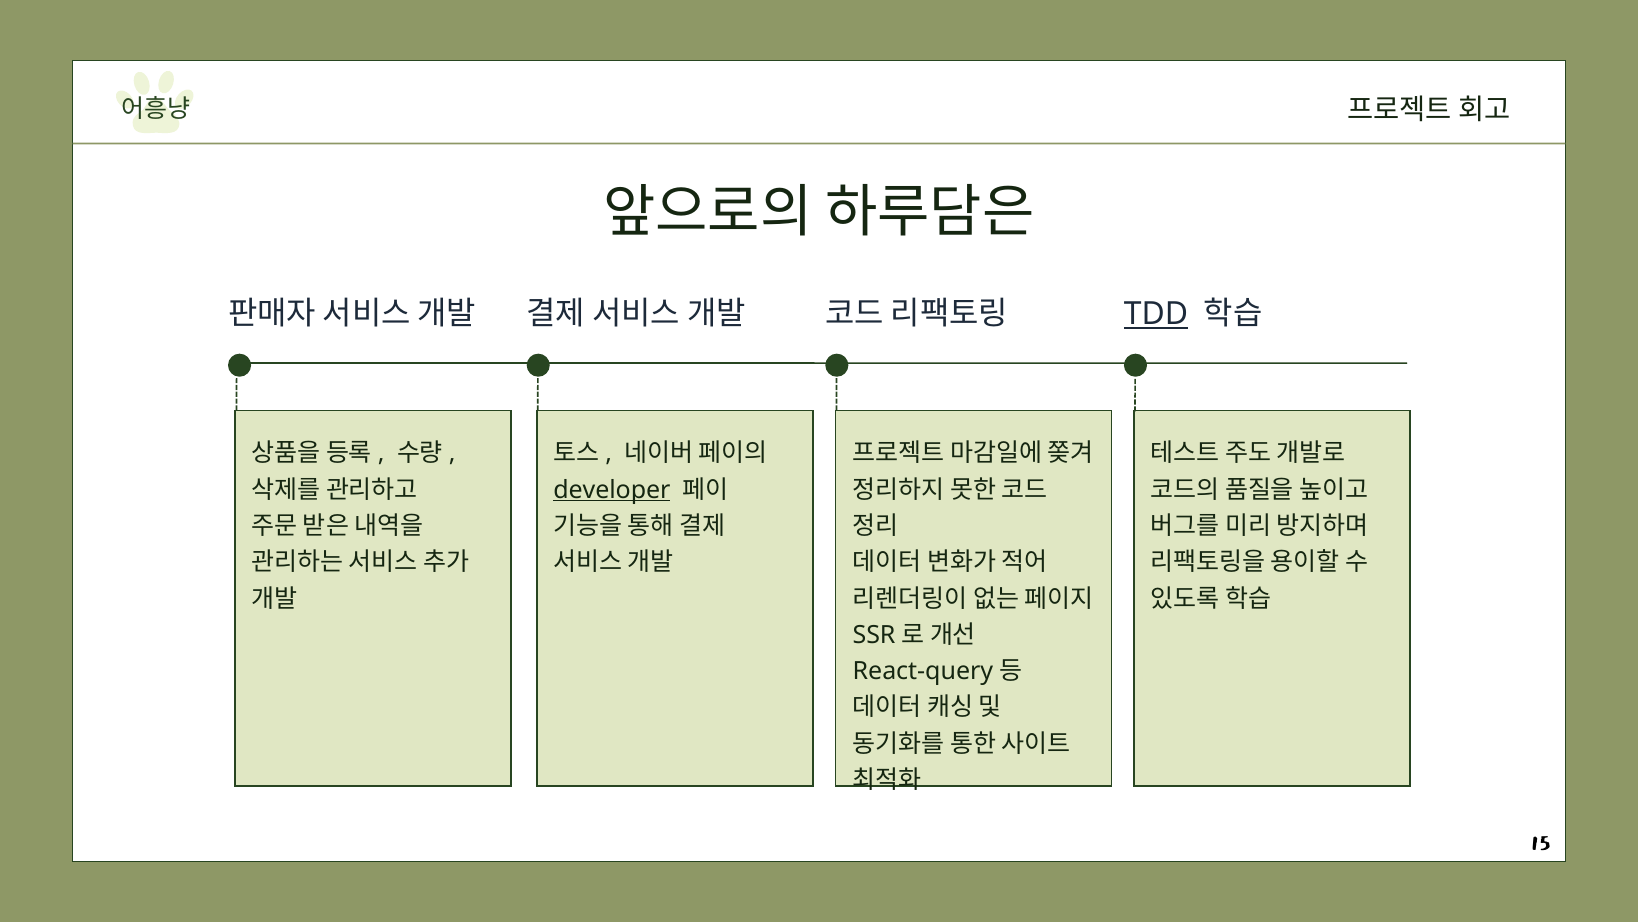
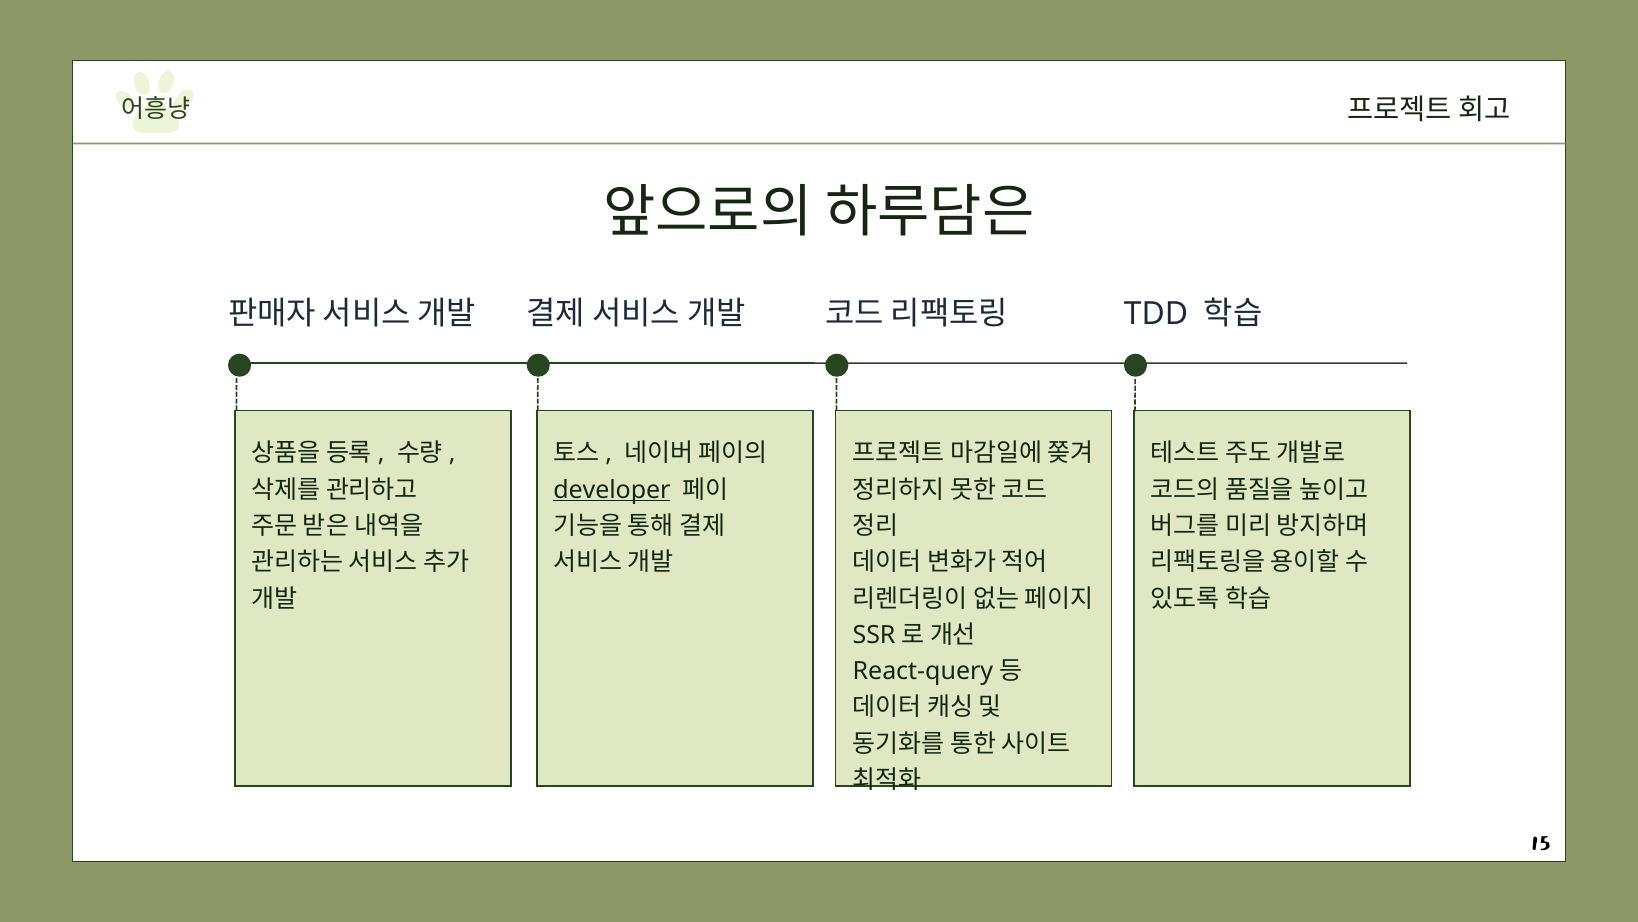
TDD underline: present -> none
